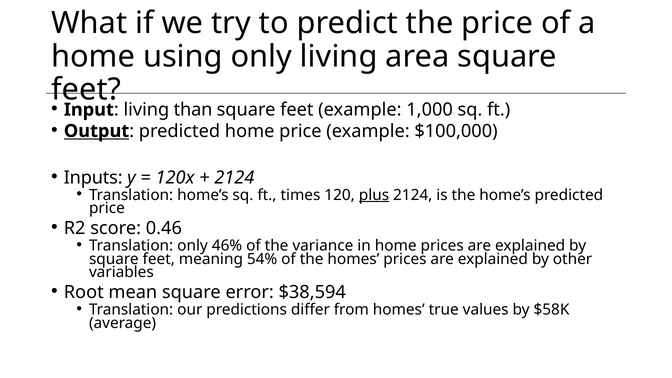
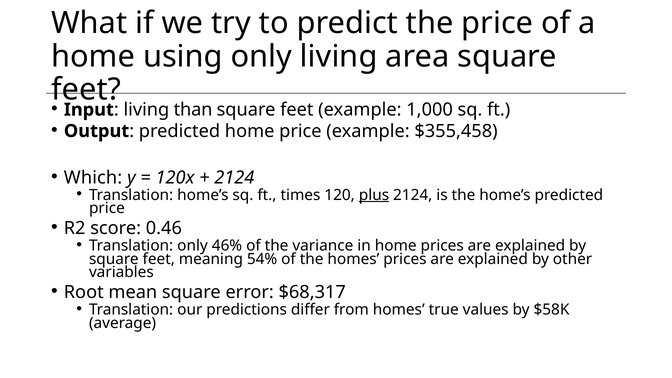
Output underline: present -> none
$100,000: $100,000 -> $355,458
Inputs: Inputs -> Which
$38,594: $38,594 -> $68,317
